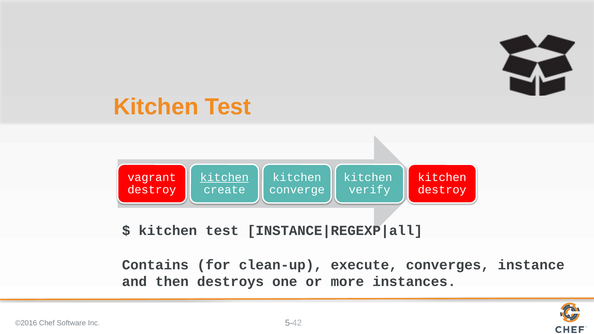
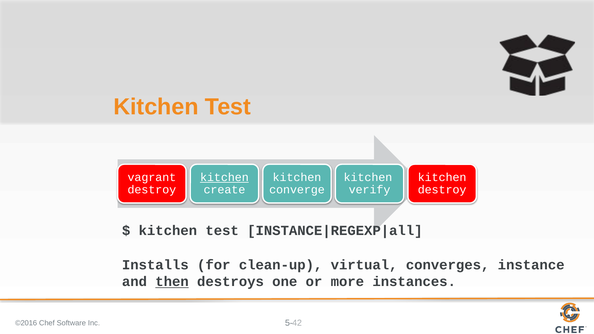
Contains: Contains -> Installs
execute: execute -> virtual
then underline: none -> present
